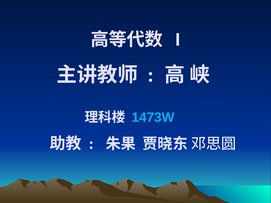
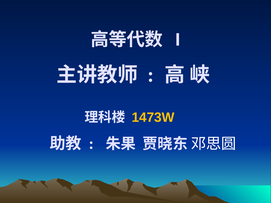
1473W colour: light blue -> yellow
